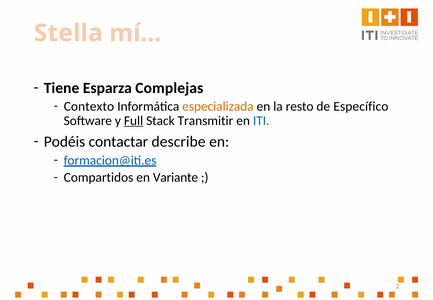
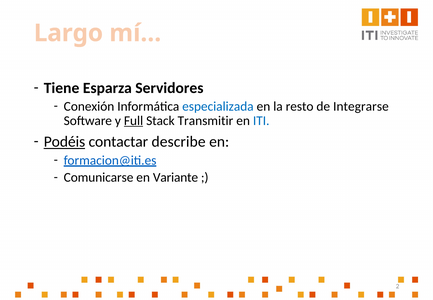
Stella: Stella -> Largo
Complejas: Complejas -> Servidores
Contexto: Contexto -> Conexión
especializada colour: orange -> blue
Específico: Específico -> Integrarse
Podéis underline: none -> present
Compartidos: Compartidos -> Comunicarse
